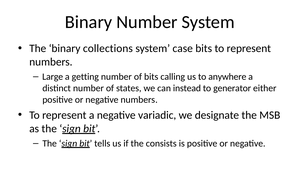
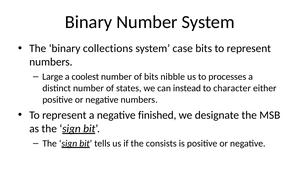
getting: getting -> coolest
calling: calling -> nibble
anywhere: anywhere -> processes
generator: generator -> character
variadic: variadic -> finished
